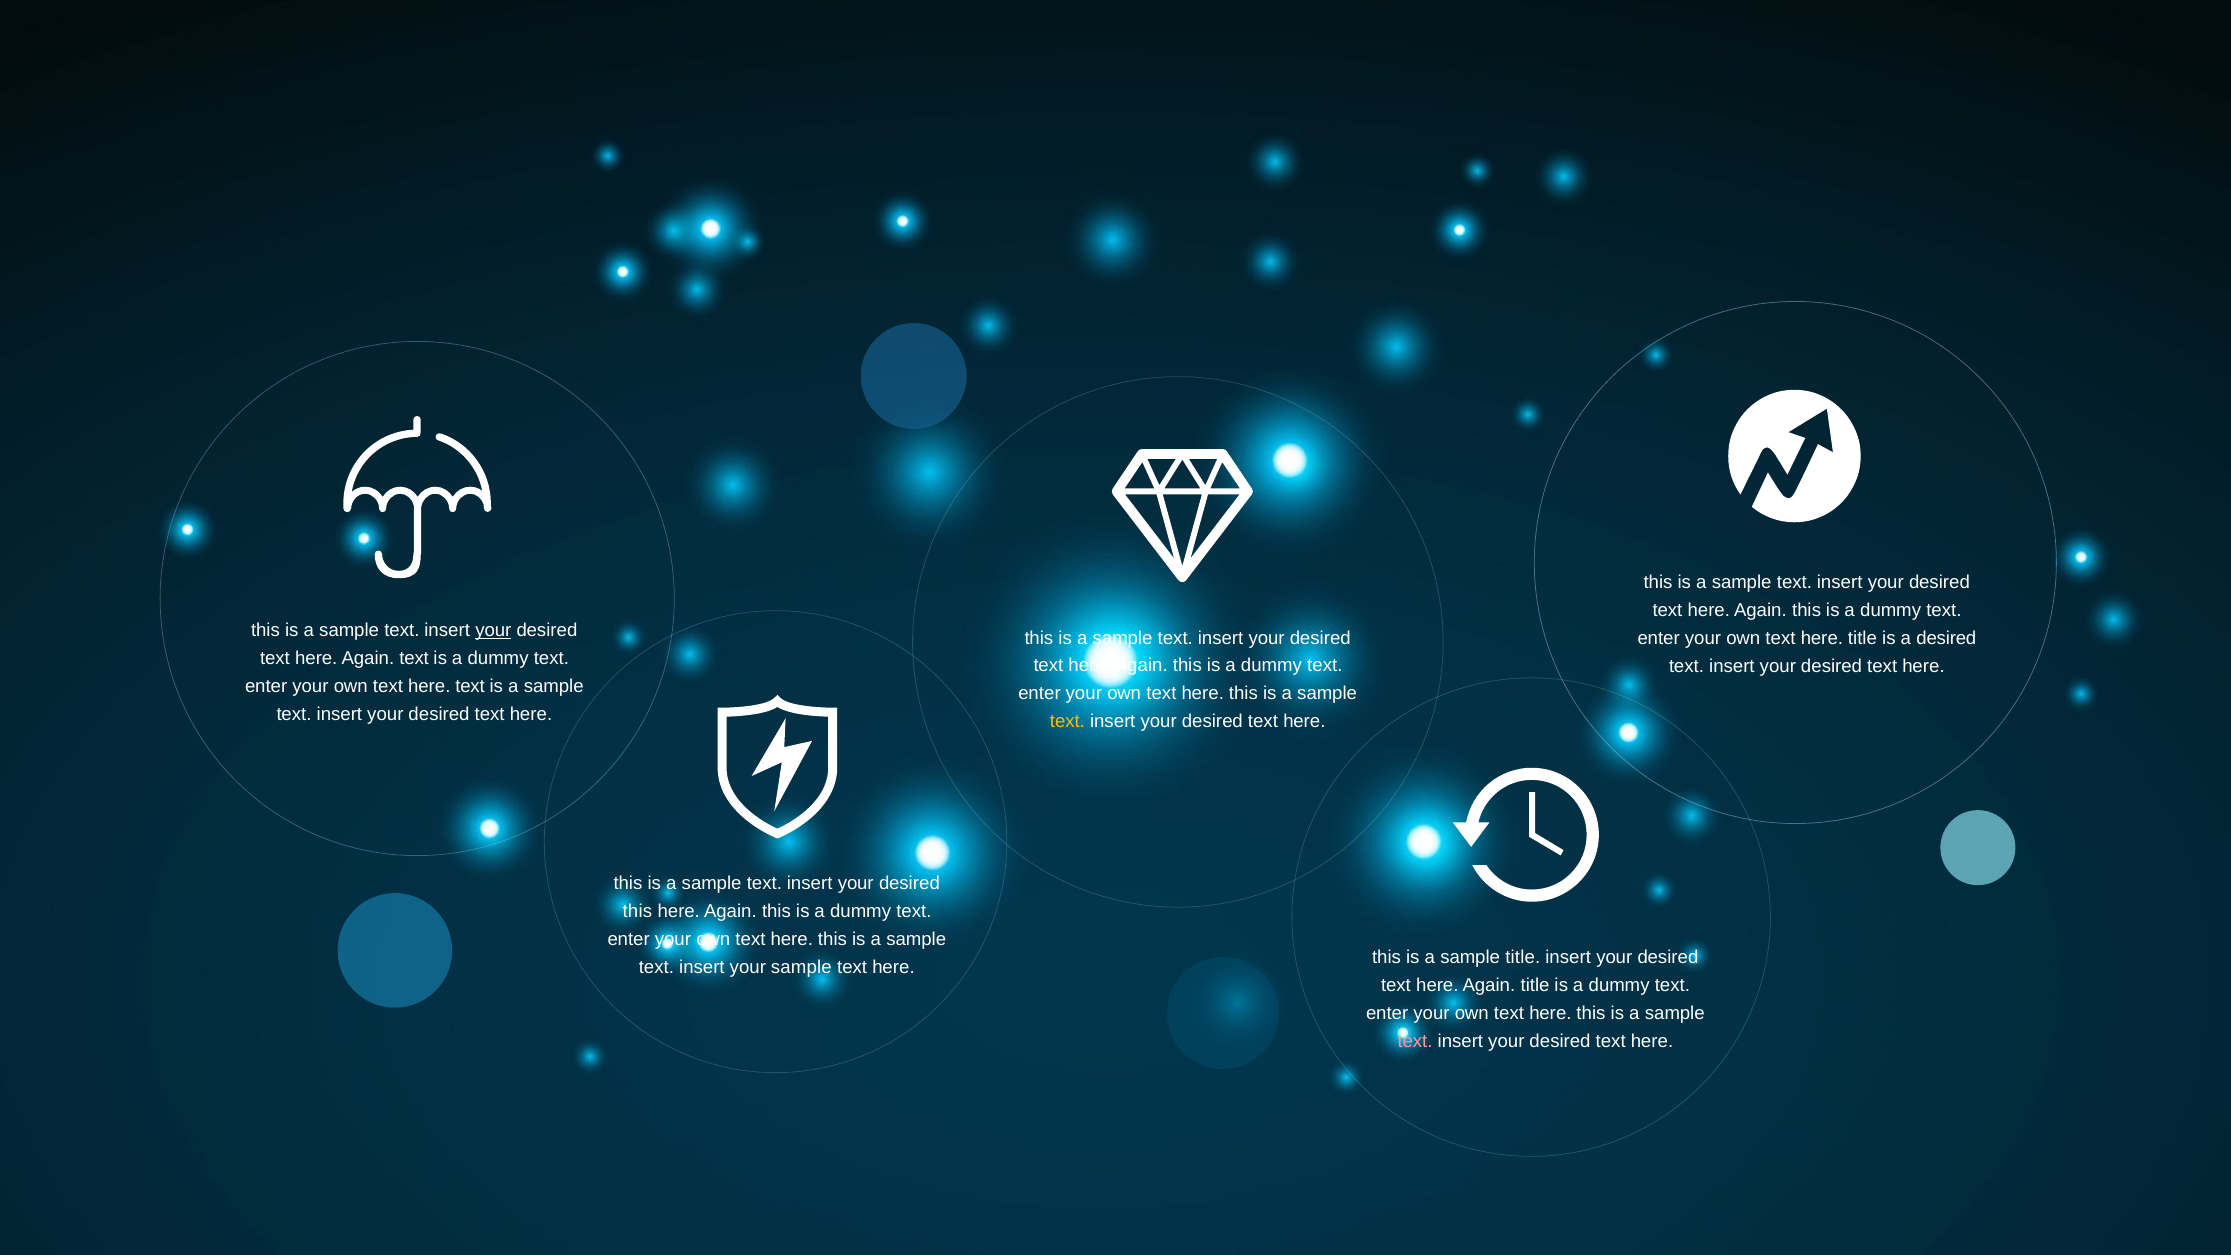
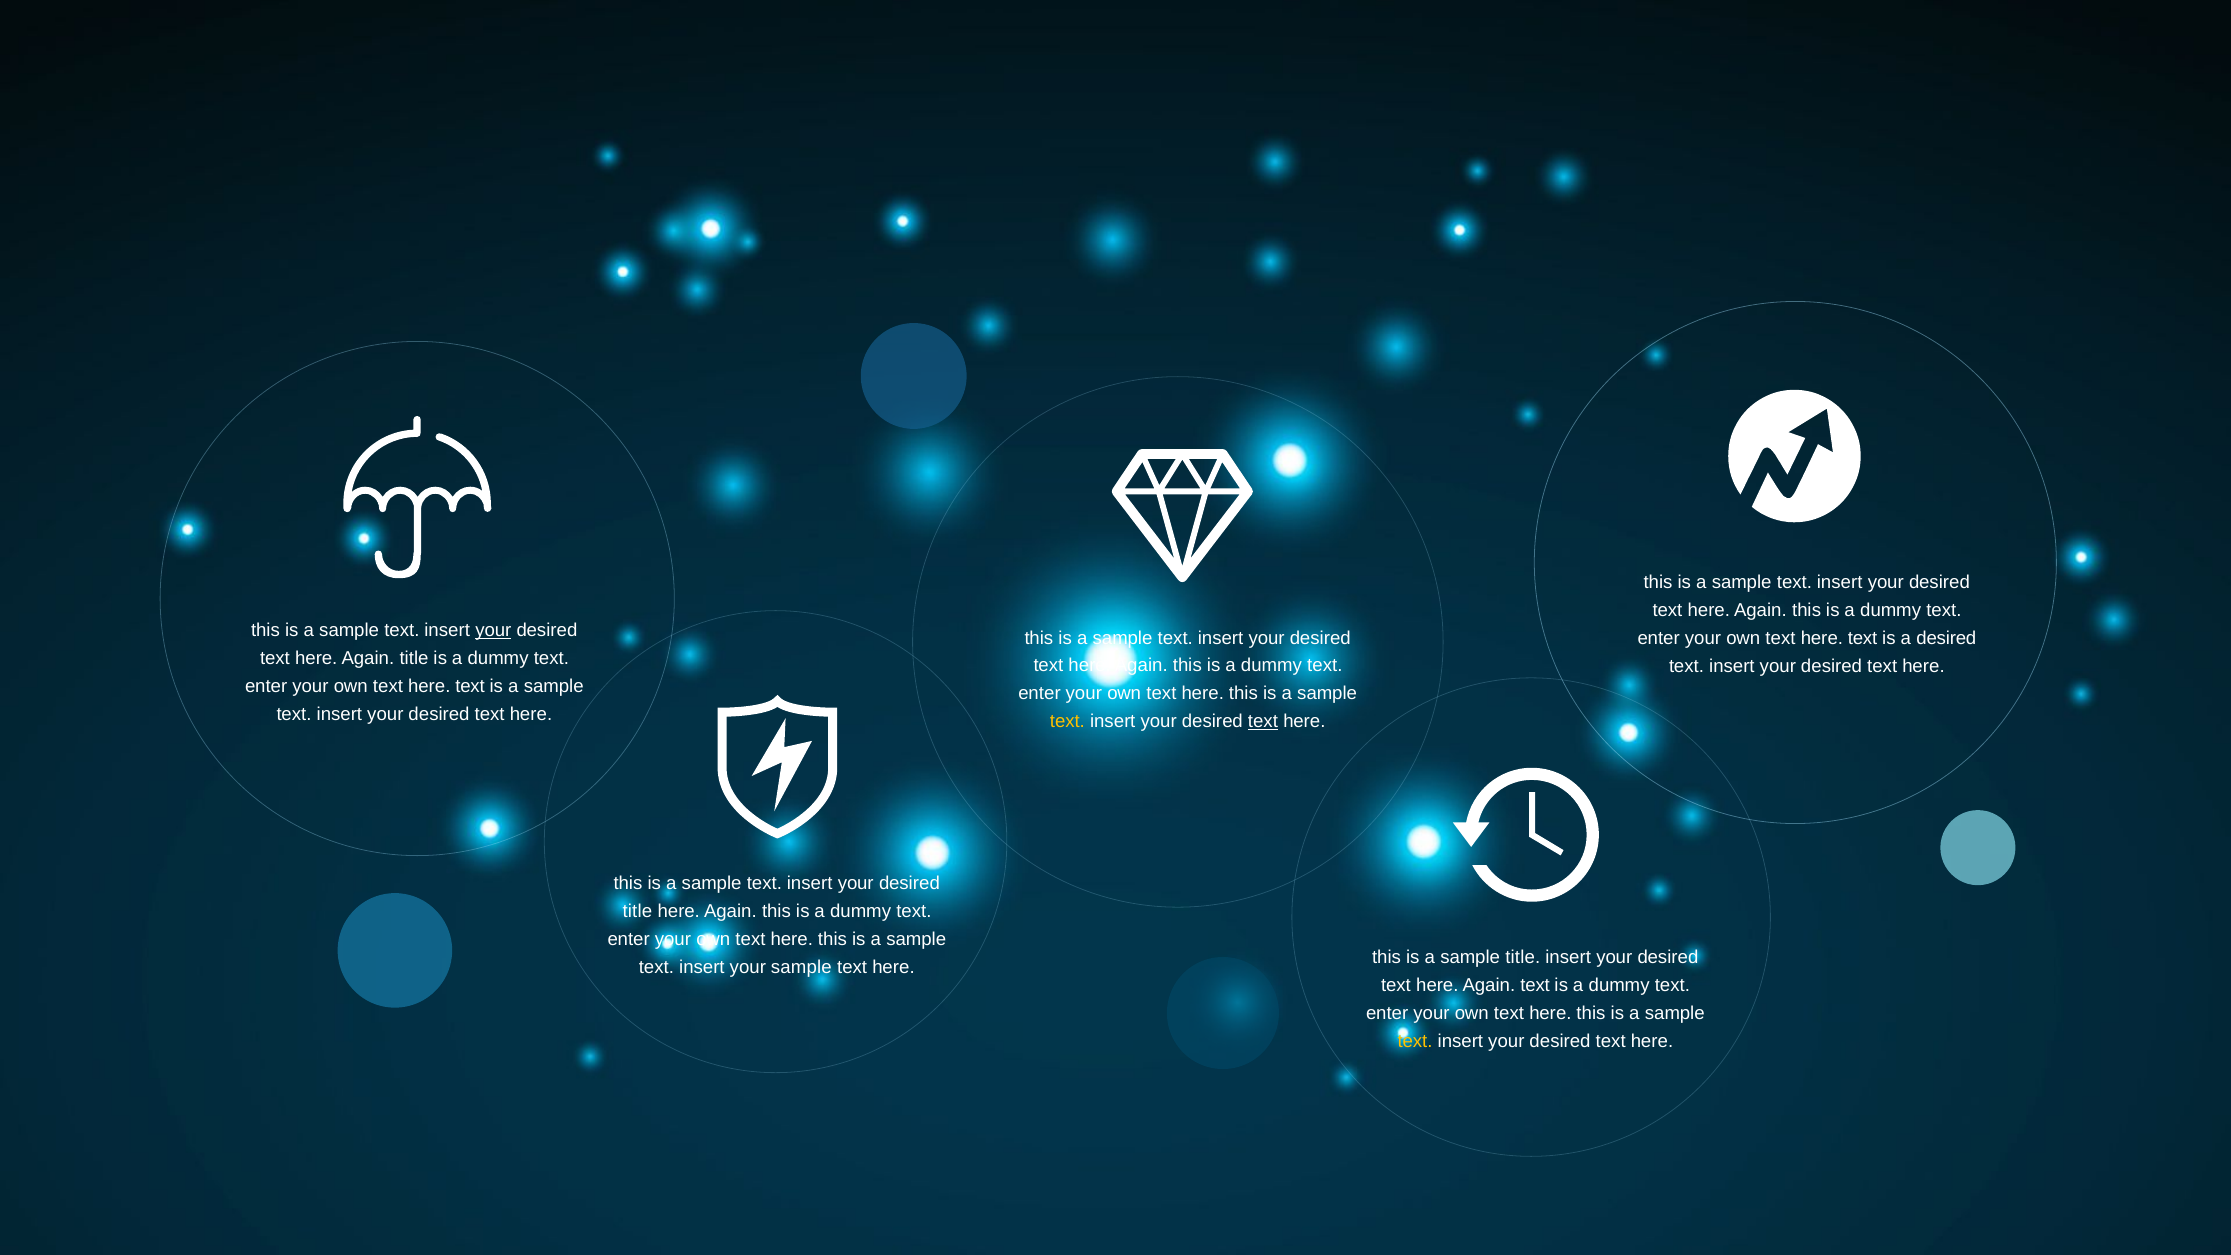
title at (1862, 638): title -> text
Again text: text -> title
text at (1263, 722) underline: none -> present
this at (637, 911): this -> title
Again title: title -> text
text at (1415, 1041) colour: pink -> yellow
